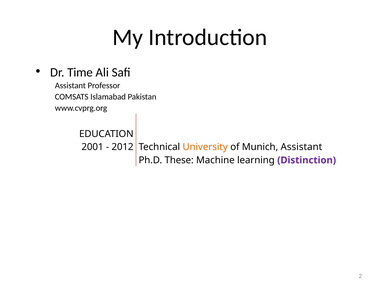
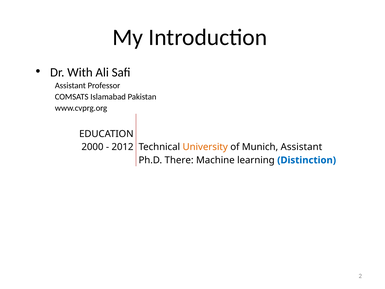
Time: Time -> With
2001: 2001 -> 2000
These: These -> There
Distinction colour: purple -> blue
